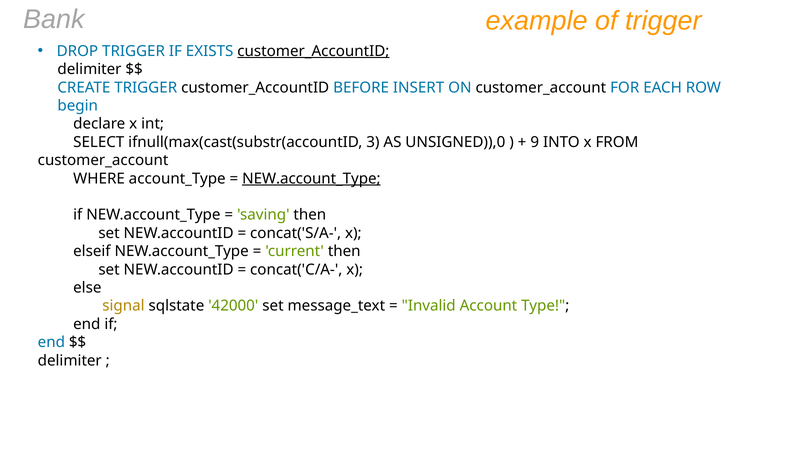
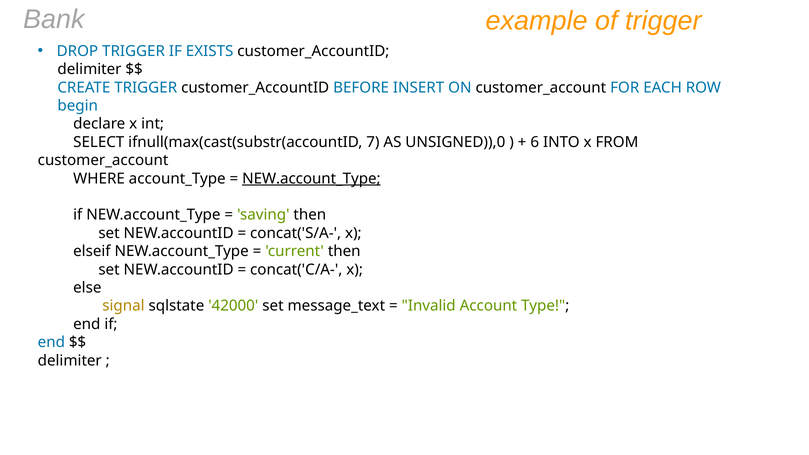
customer_AccountID at (313, 51) underline: present -> none
3: 3 -> 7
9: 9 -> 6
